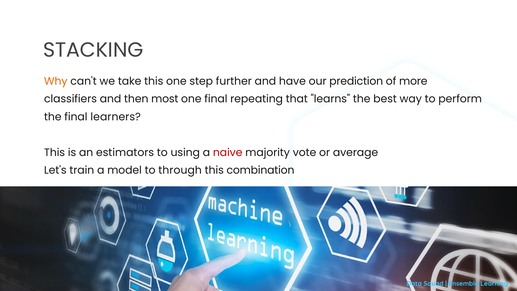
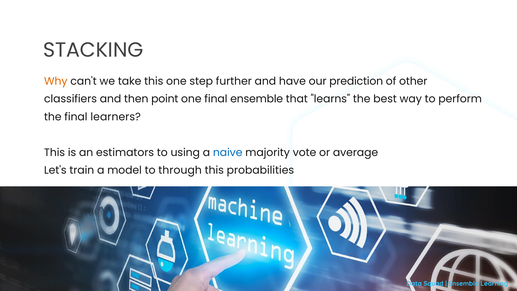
more: more -> other
most: most -> point
final repeating: repeating -> ensemble
naive colour: red -> blue
combination: combination -> probabilities
